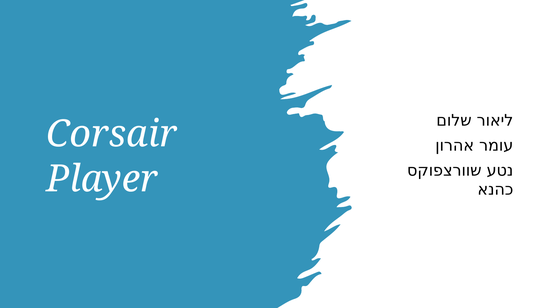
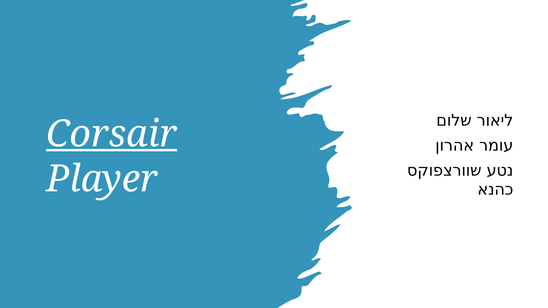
Corsair underline: none -> present
